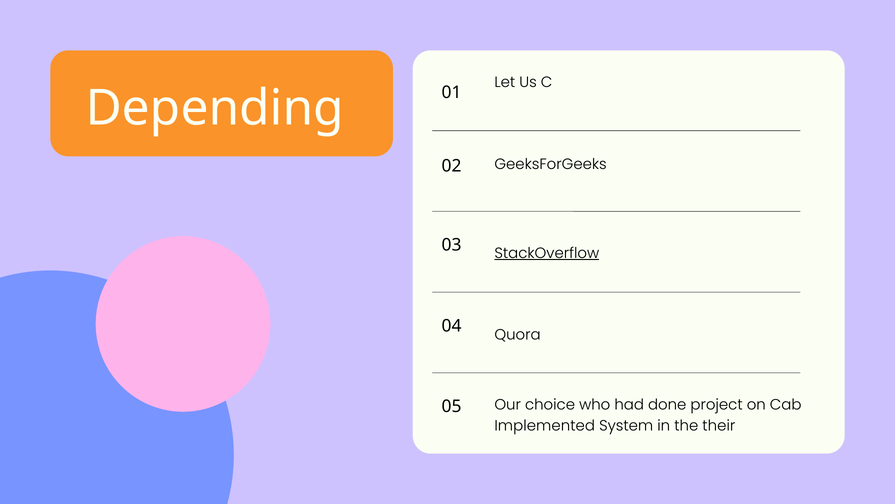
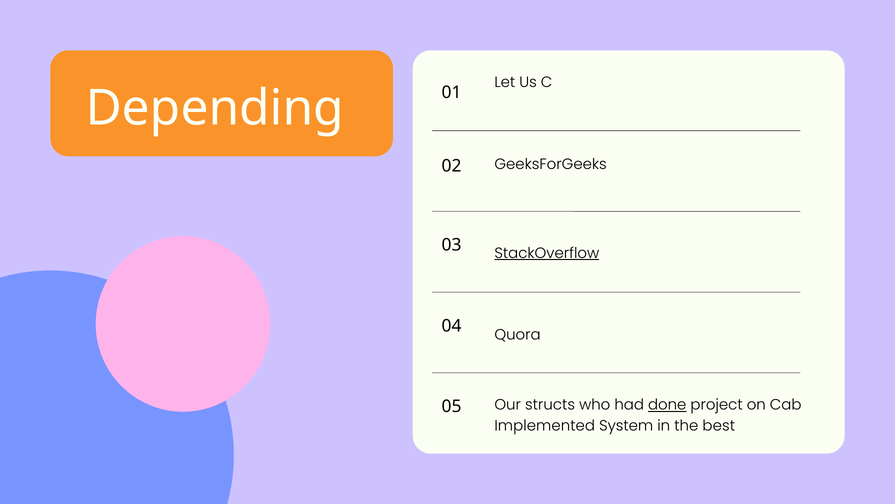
choice: choice -> structs
done underline: none -> present
their: their -> best
